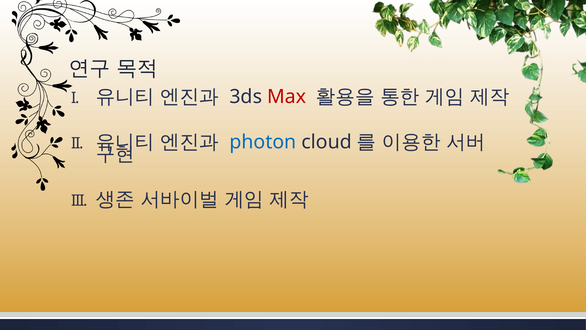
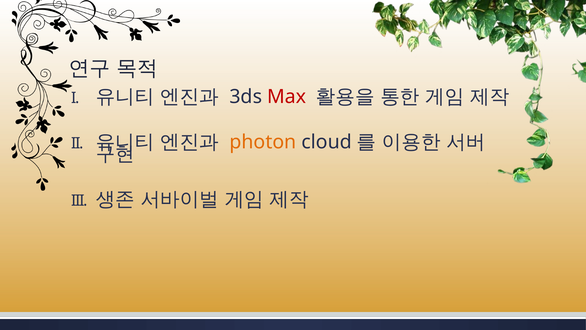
photon colour: blue -> orange
